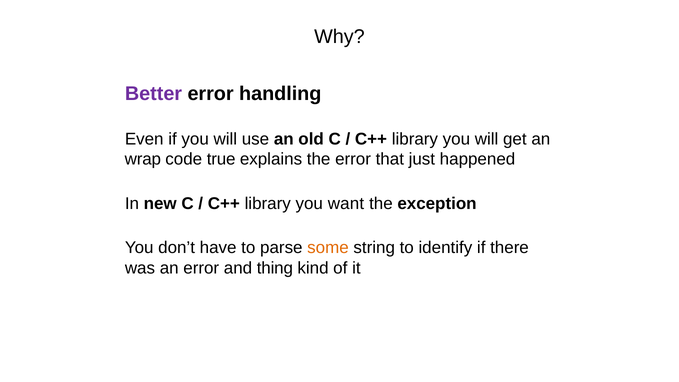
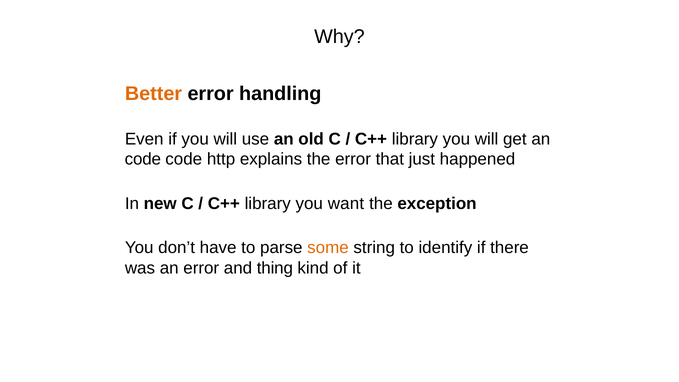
Better colour: purple -> orange
wrap at (143, 159): wrap -> code
true: true -> http
